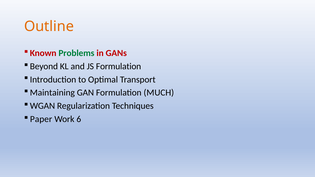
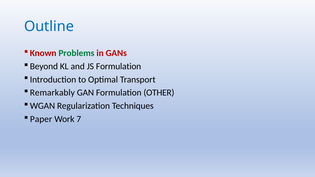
Outline colour: orange -> blue
Maintaining: Maintaining -> Remarkably
MUCH: MUCH -> OTHER
6: 6 -> 7
